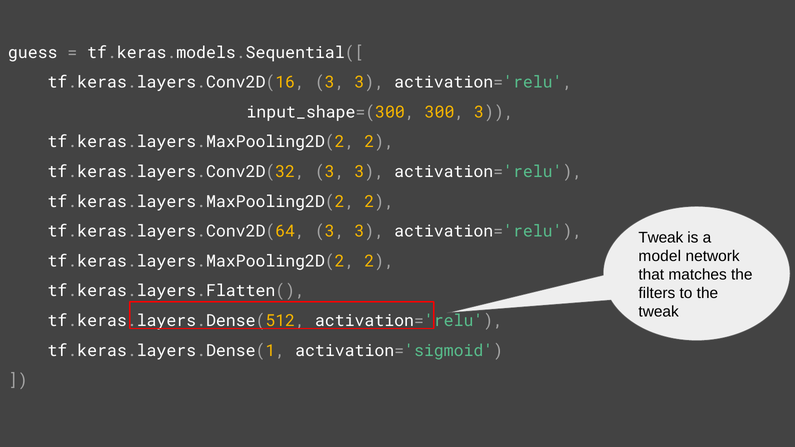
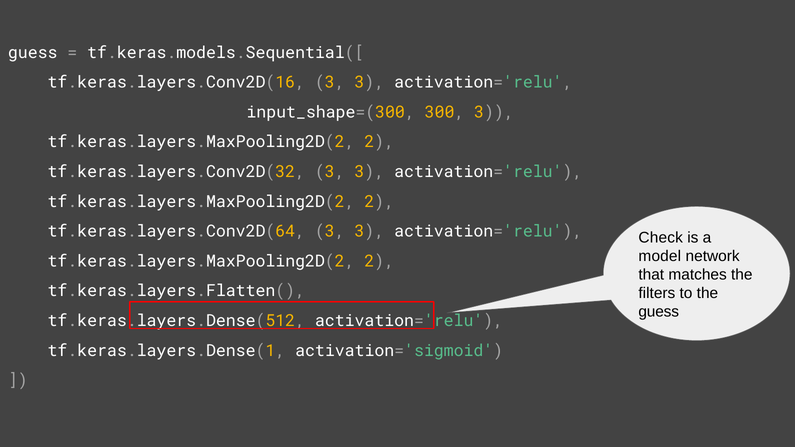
Tweak at (661, 238): Tweak -> Check
tweak at (659, 312): tweak -> guess
